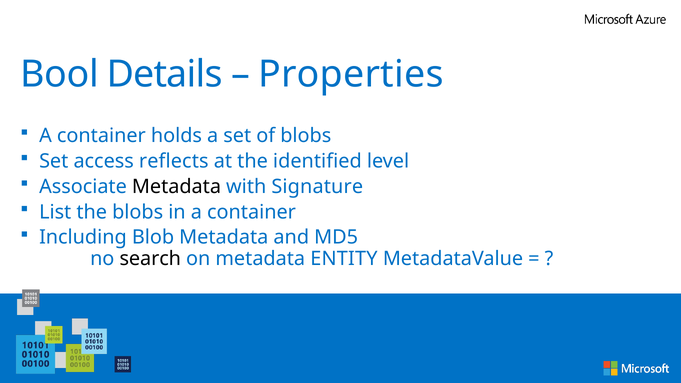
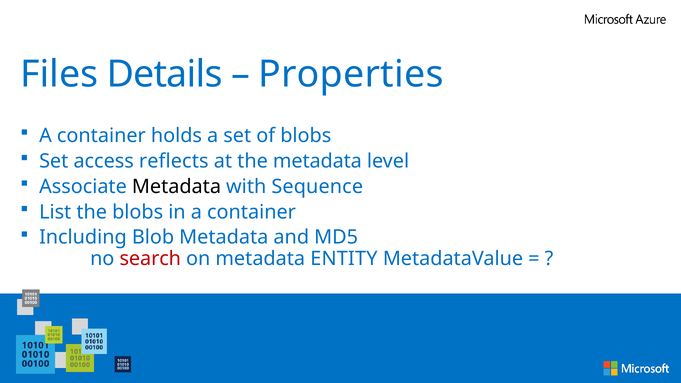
Bool: Bool -> Files
the identified: identified -> metadata
Signature: Signature -> Sequence
search colour: black -> red
